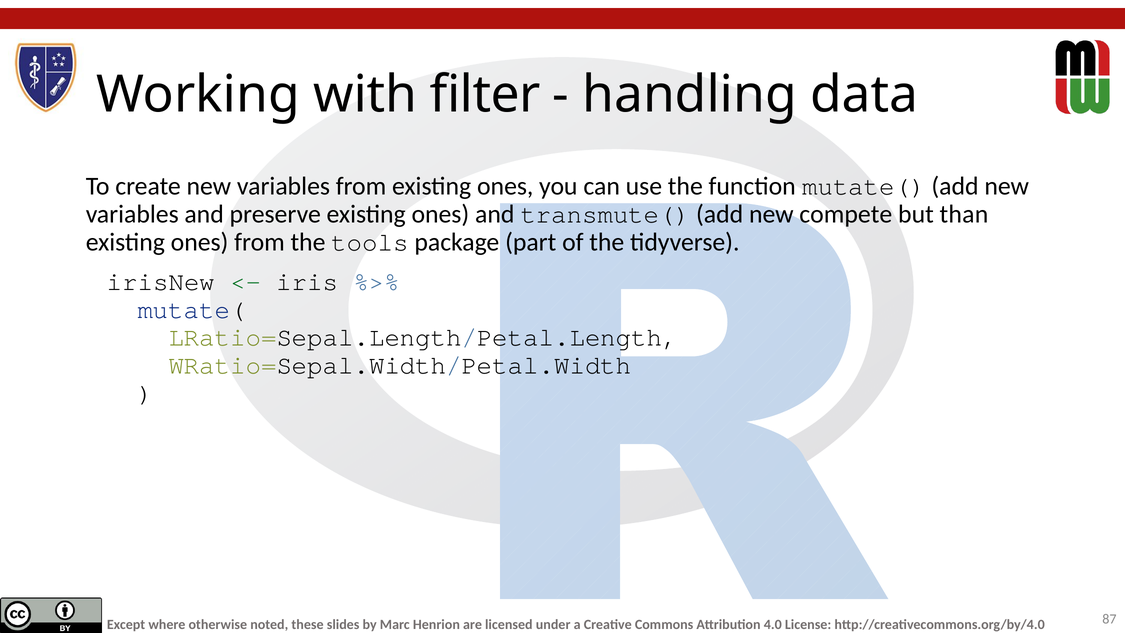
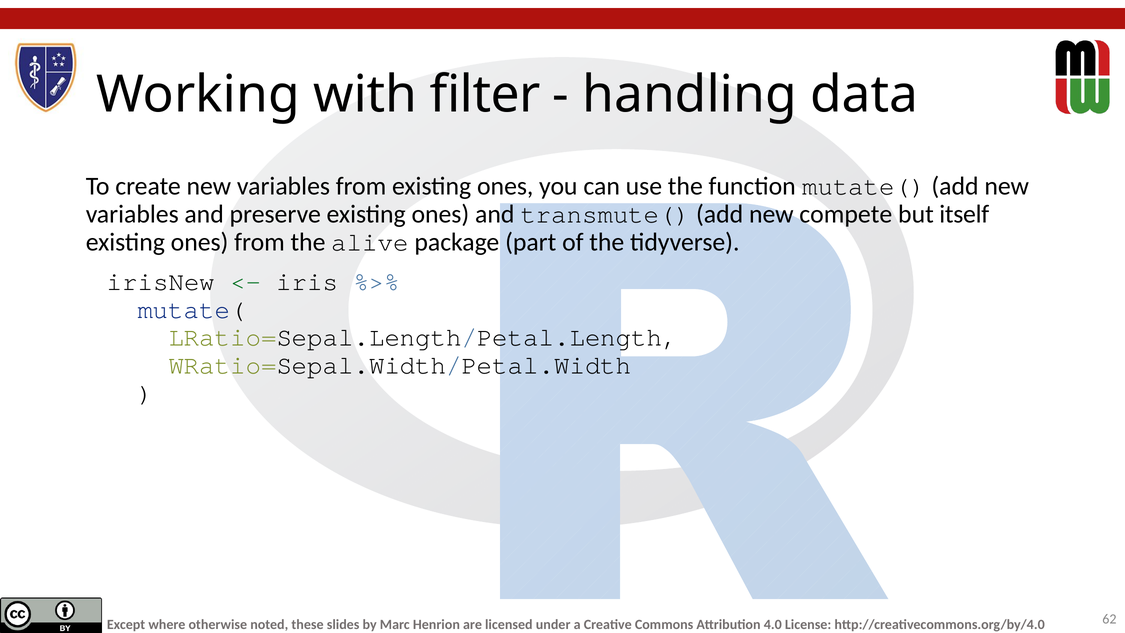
than: than -> itself
tools: tools -> alive
87: 87 -> 62
